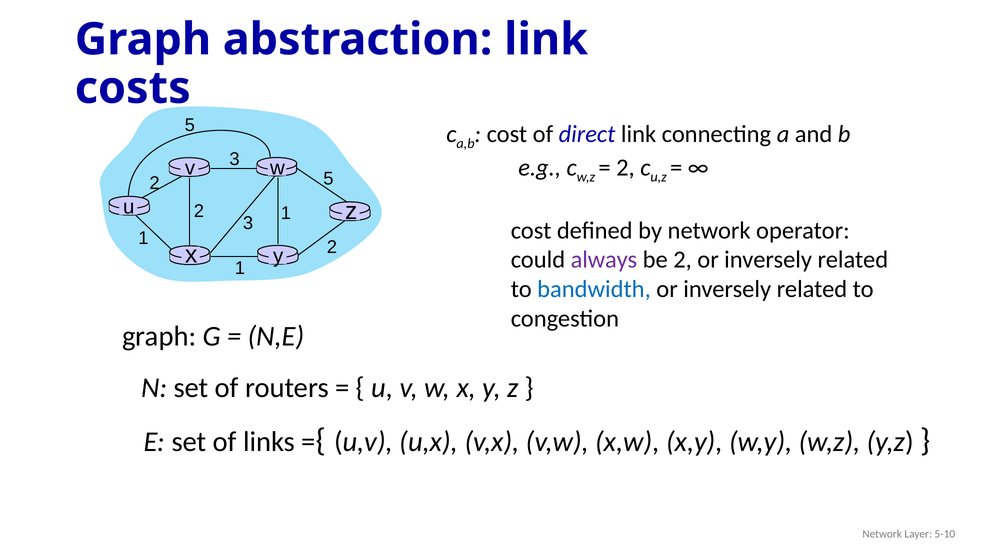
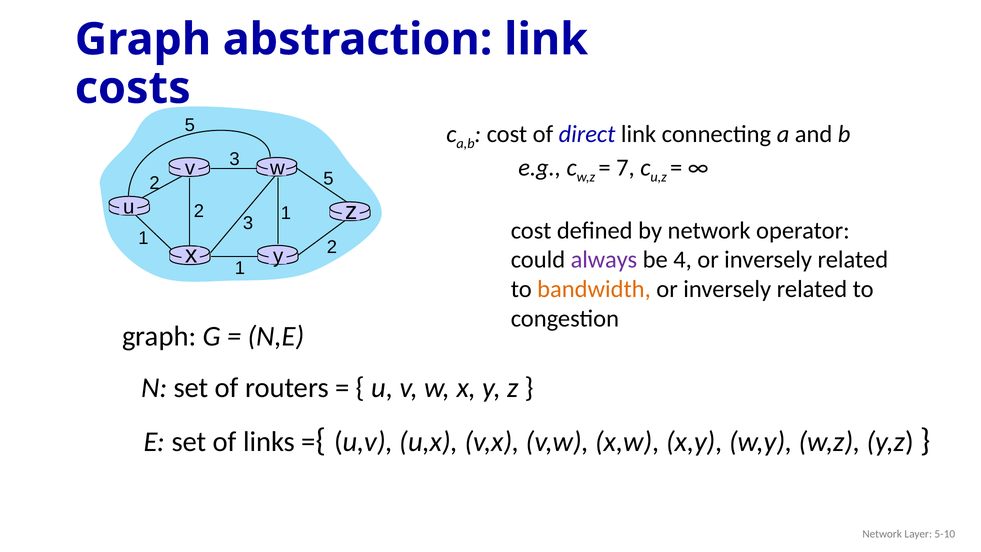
2 at (625, 167): 2 -> 7
be 2: 2 -> 4
bandwidth colour: blue -> orange
